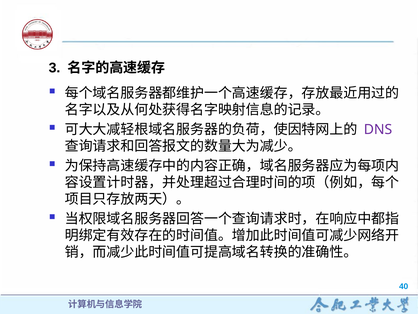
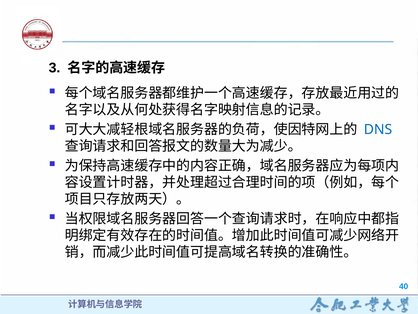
DNS colour: purple -> blue
